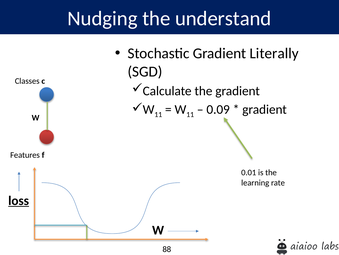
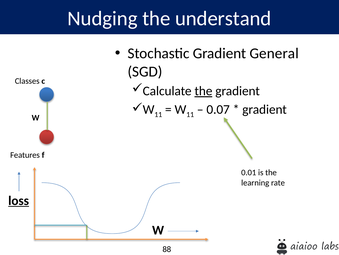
Literally: Literally -> General
the at (203, 91) underline: none -> present
0.09: 0.09 -> 0.07
